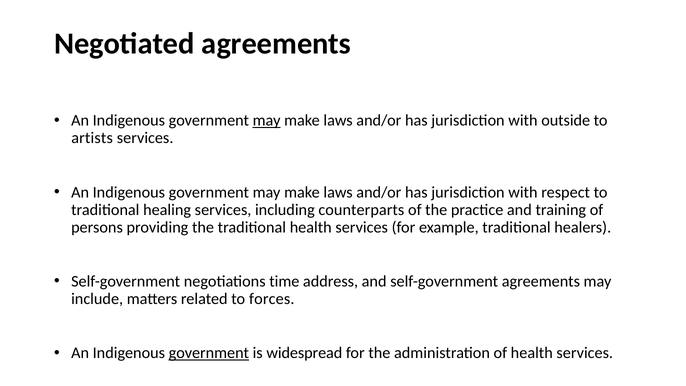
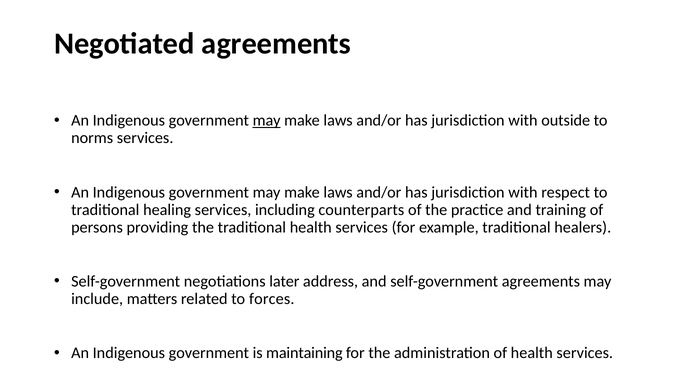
artists: artists -> norms
time: time -> later
government at (209, 353) underline: present -> none
widespread: widespread -> maintaining
